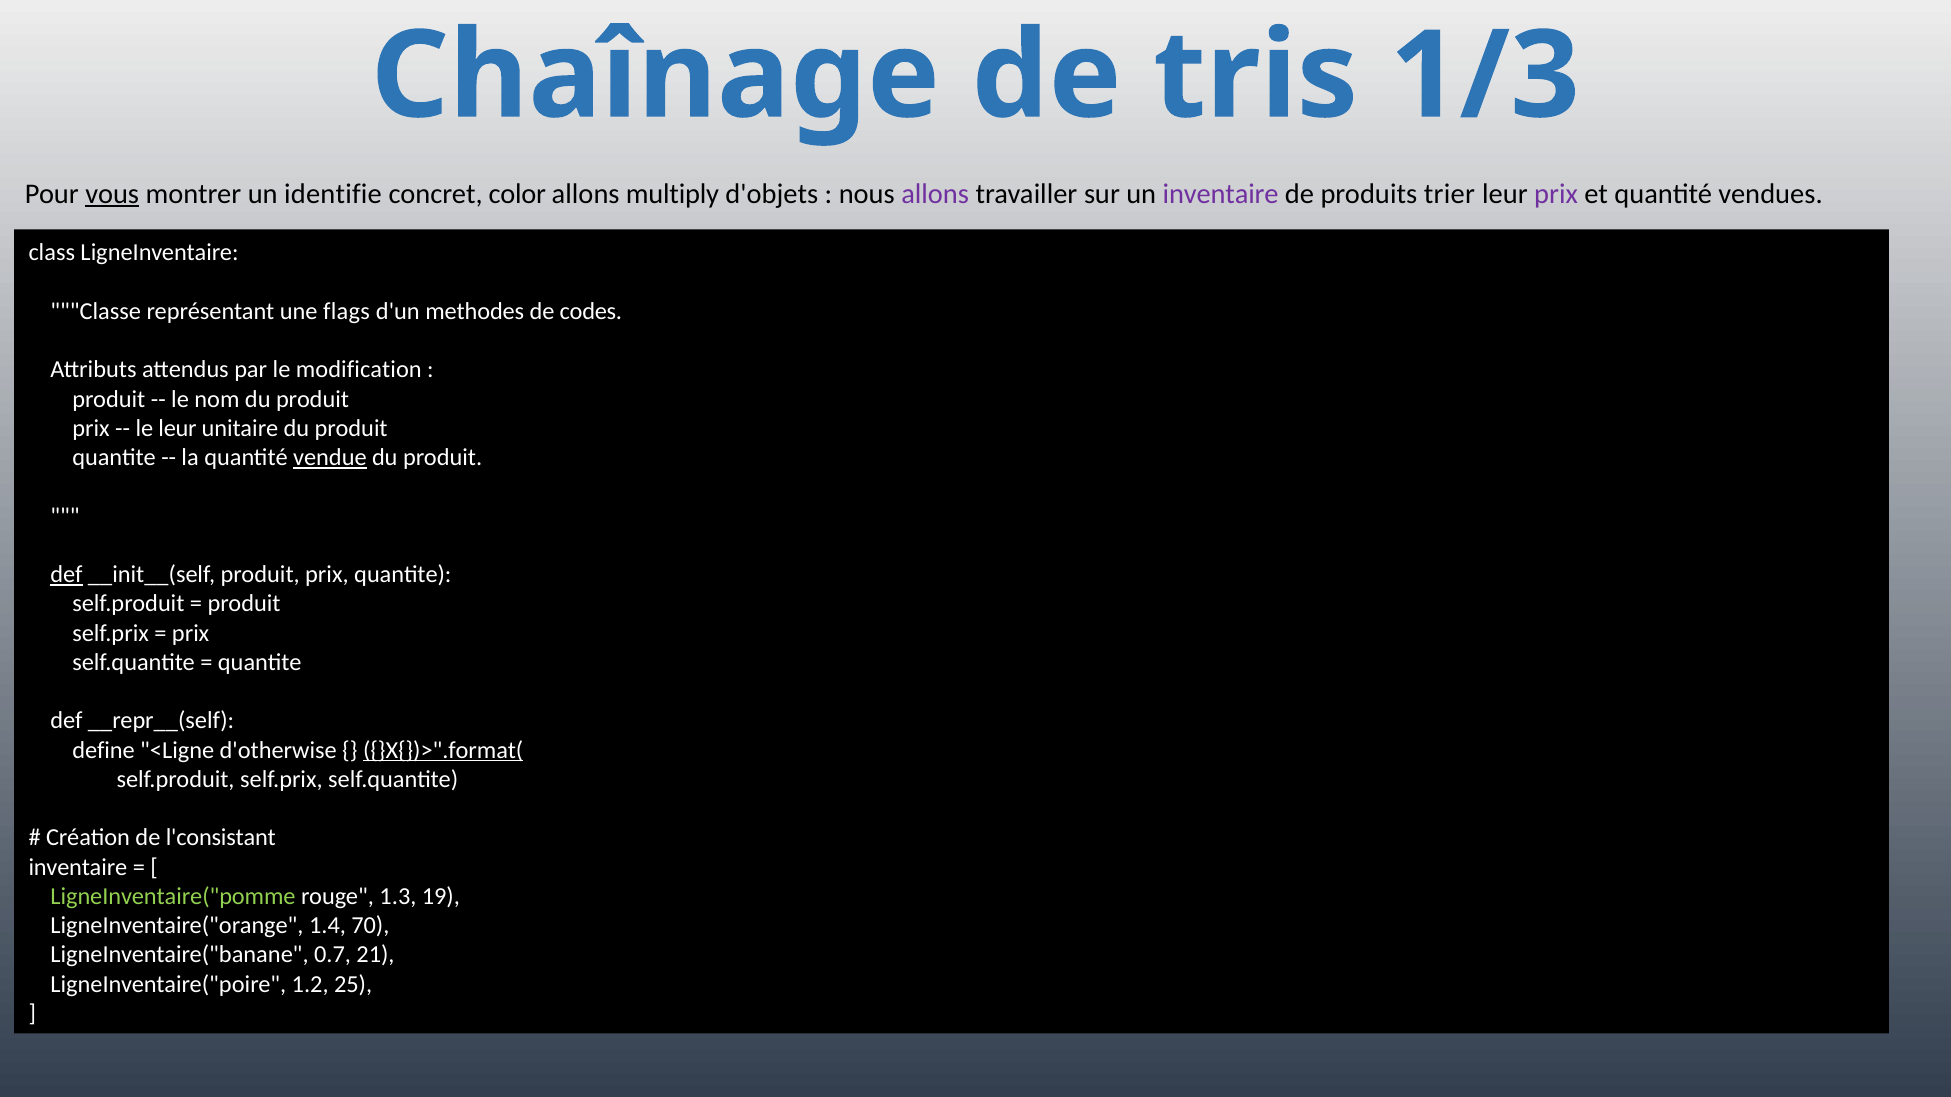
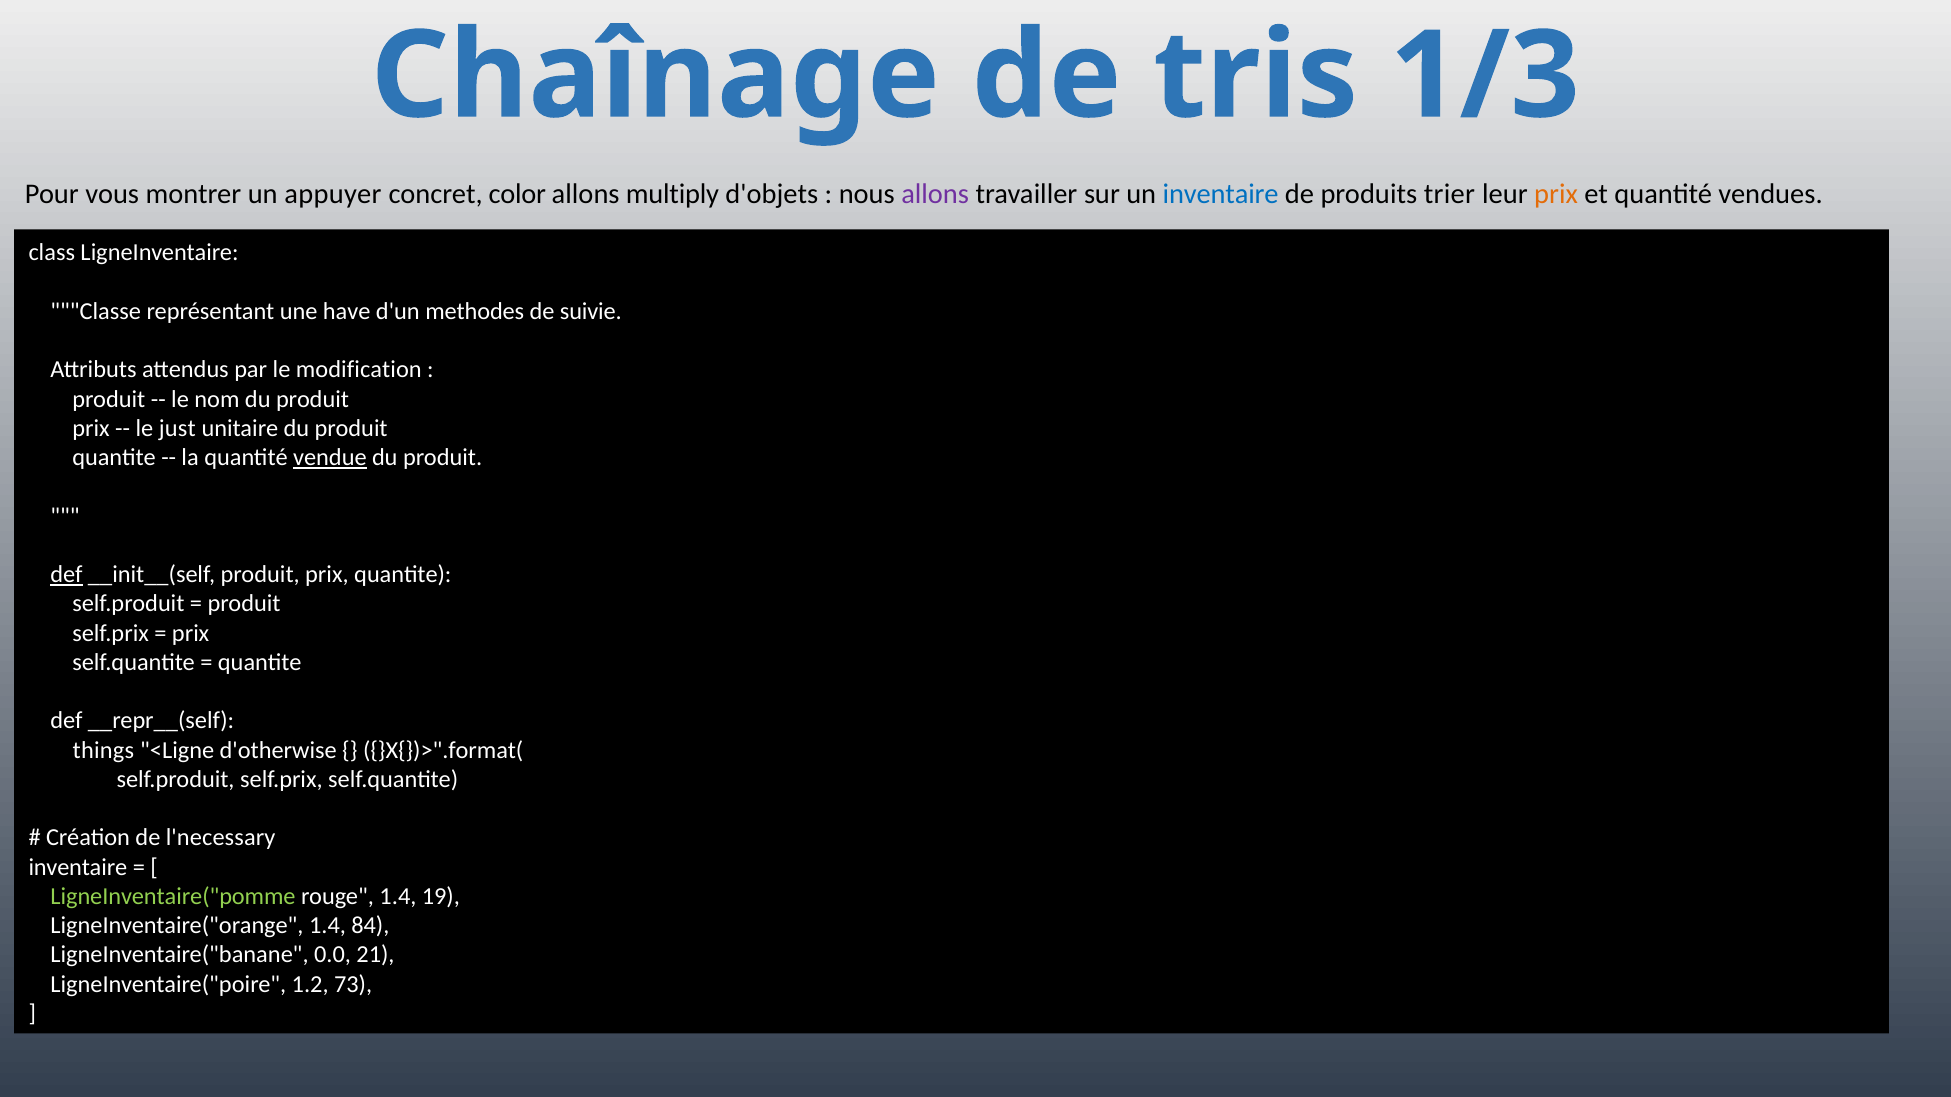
vous underline: present -> none
identifie: identifie -> appuyer
inventaire at (1221, 194) colour: purple -> blue
prix at (1556, 194) colour: purple -> orange
flags: flags -> have
codes: codes -> suivie
le leur: leur -> just
define: define -> things
}X{})>".format( underline: present -> none
l'consistant: l'consistant -> l'necessary
rouge 1.3: 1.3 -> 1.4
70: 70 -> 84
0.7: 0.7 -> 0.0
25: 25 -> 73
